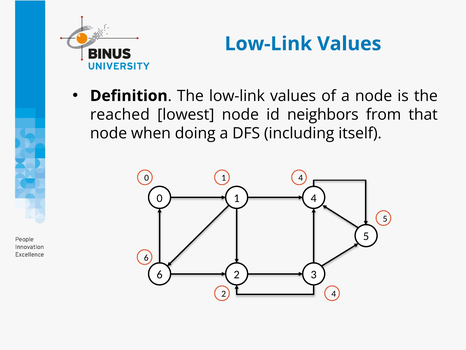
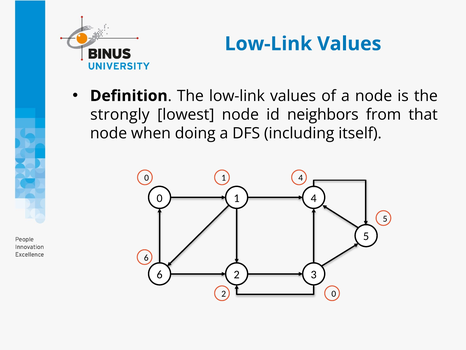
reached: reached -> strongly
4 at (334, 293): 4 -> 0
